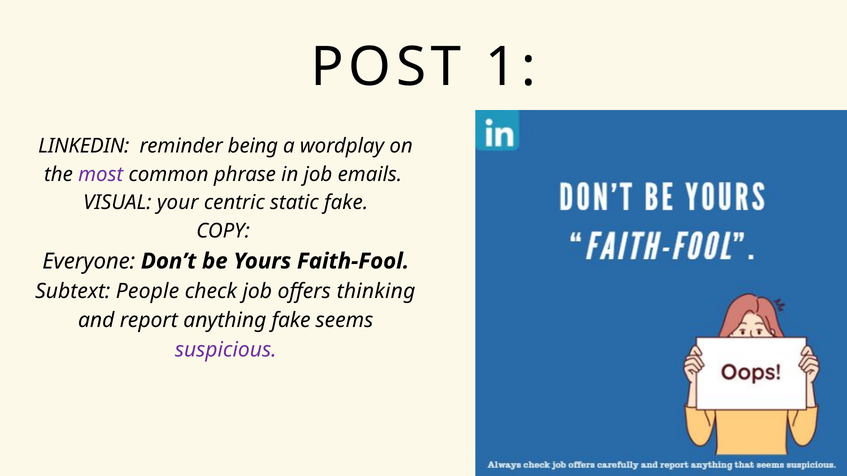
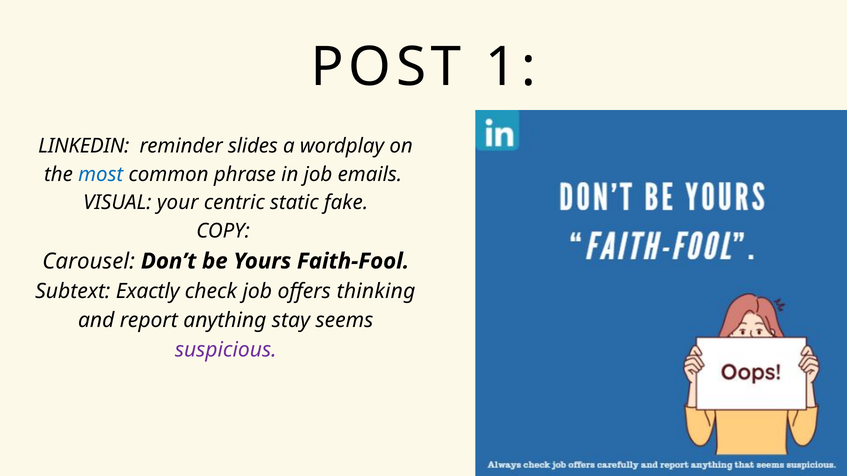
being: being -> slides
most colour: purple -> blue
Everyone: Everyone -> Carousel
People: People -> Exactly
anything fake: fake -> stay
